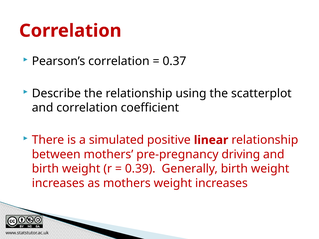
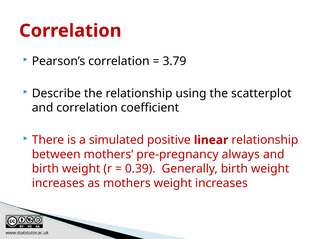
0.37: 0.37 -> 3.79
driving: driving -> always
